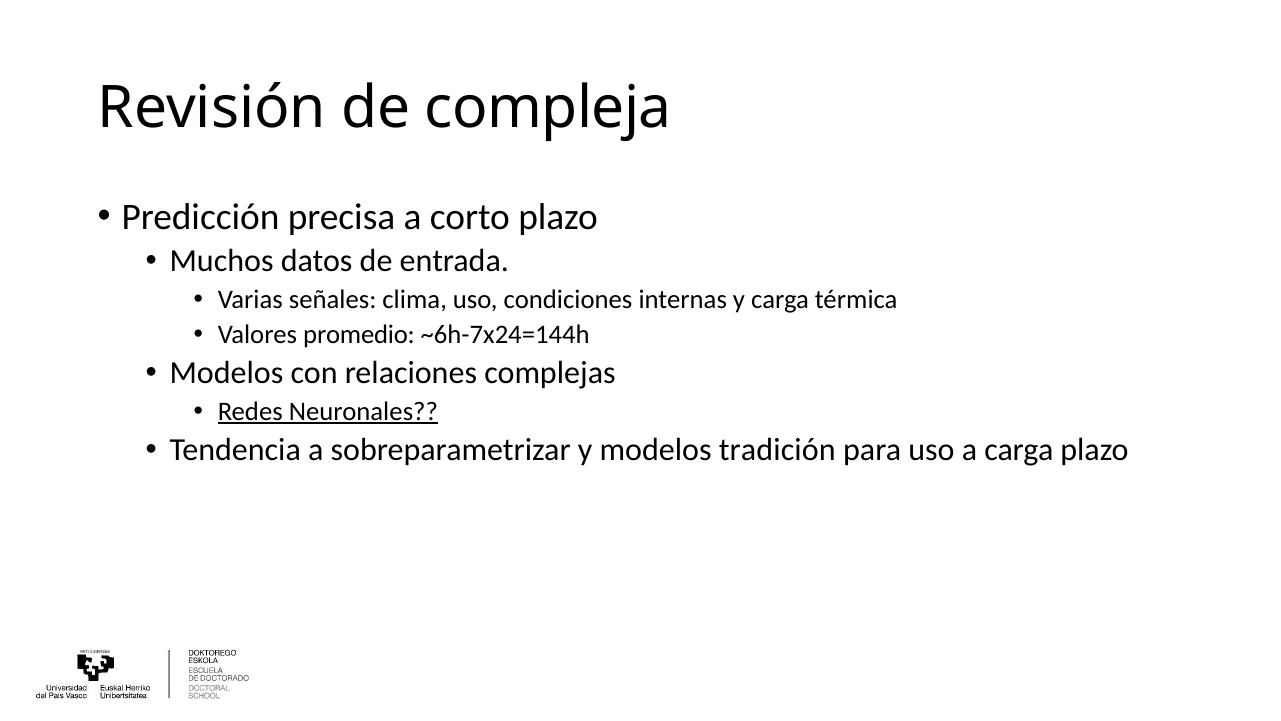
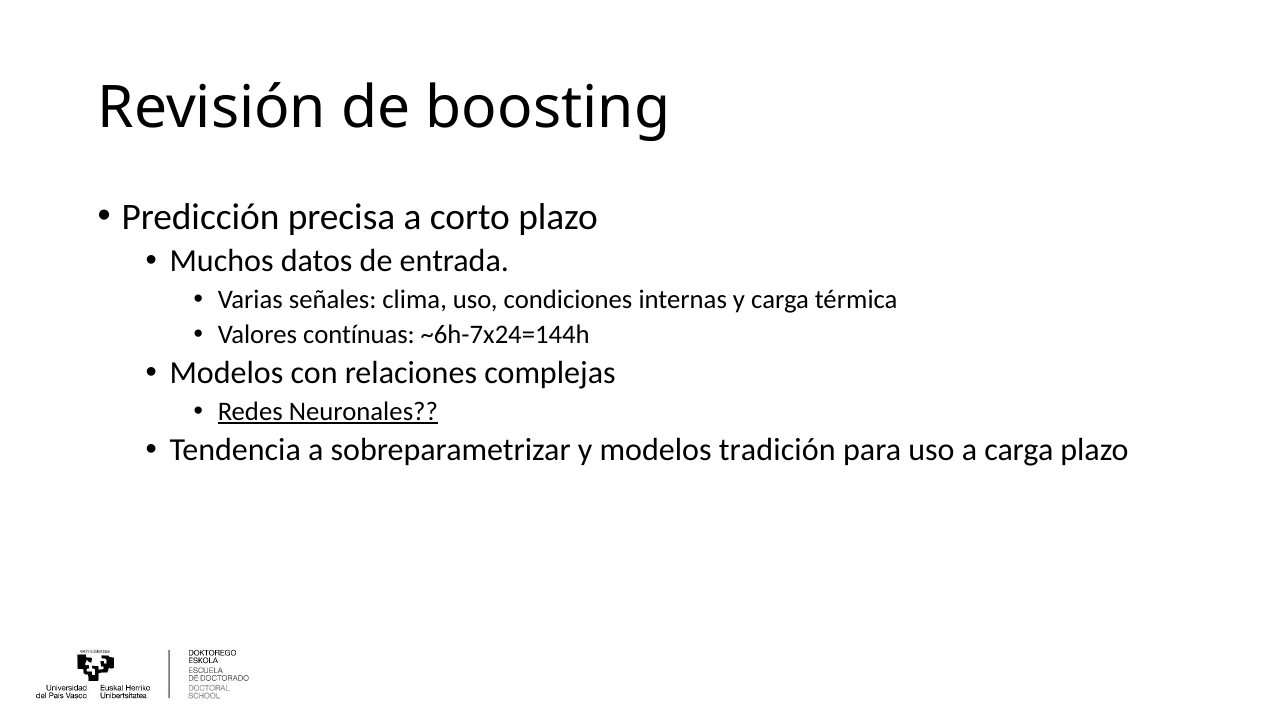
compleja: compleja -> boosting
promedio: promedio -> contínuas
